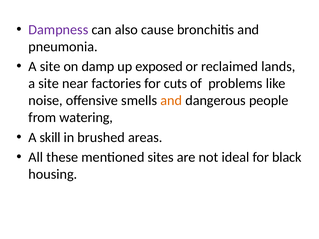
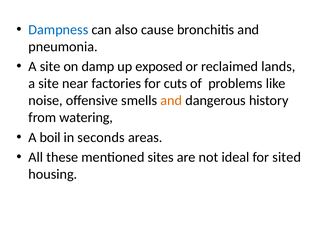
Dampness colour: purple -> blue
people: people -> history
skill: skill -> boil
brushed: brushed -> seconds
black: black -> sited
